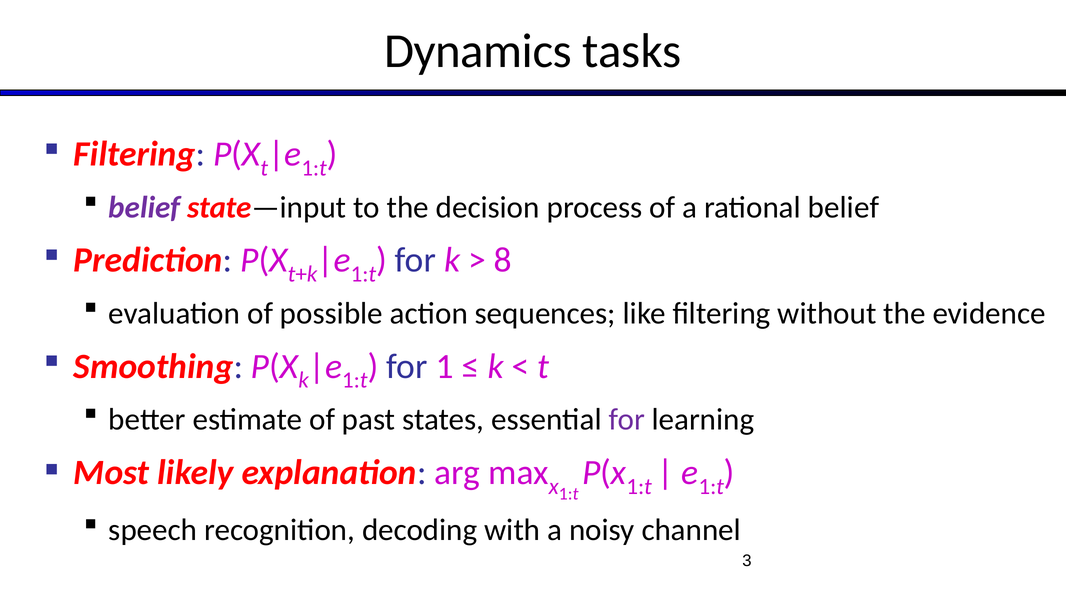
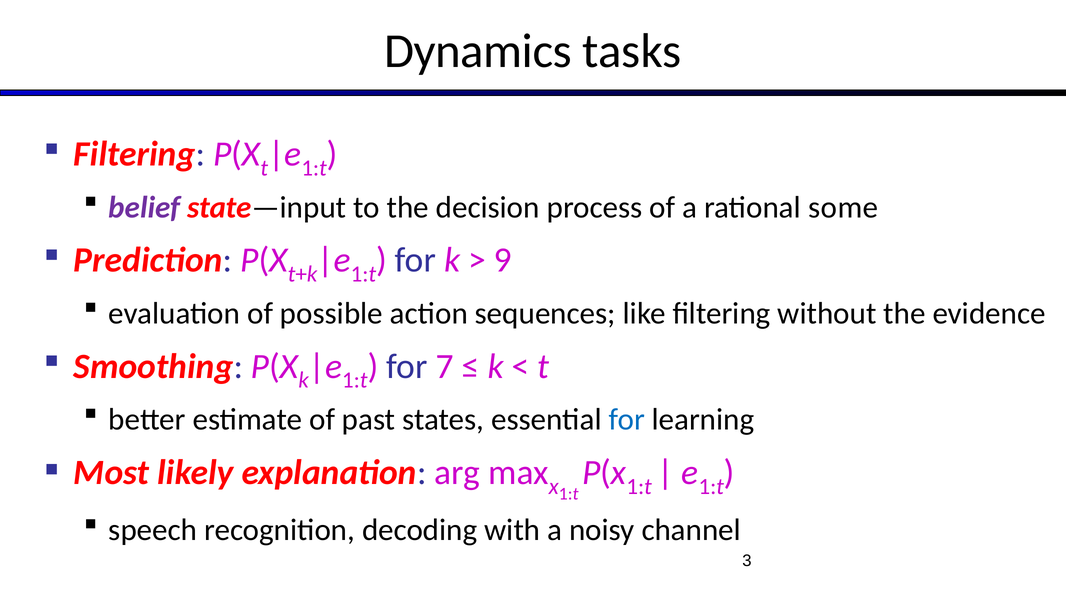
rational belief: belief -> some
8: 8 -> 9
1: 1 -> 7
for at (627, 420) colour: purple -> blue
